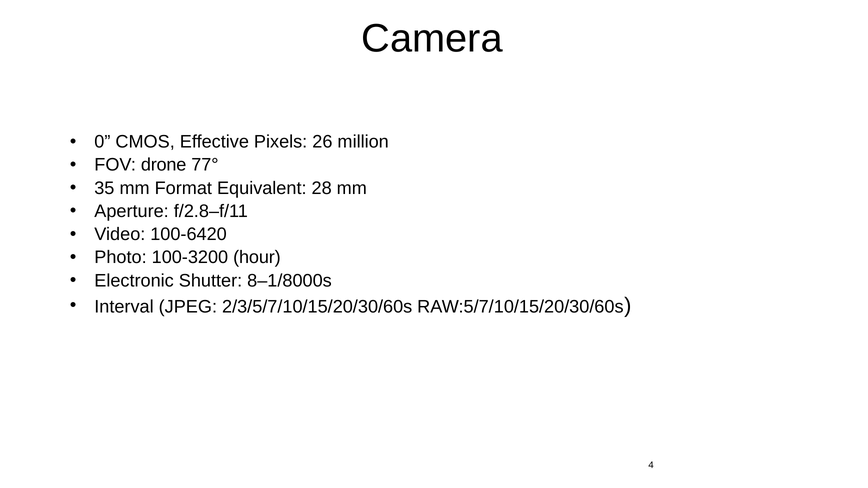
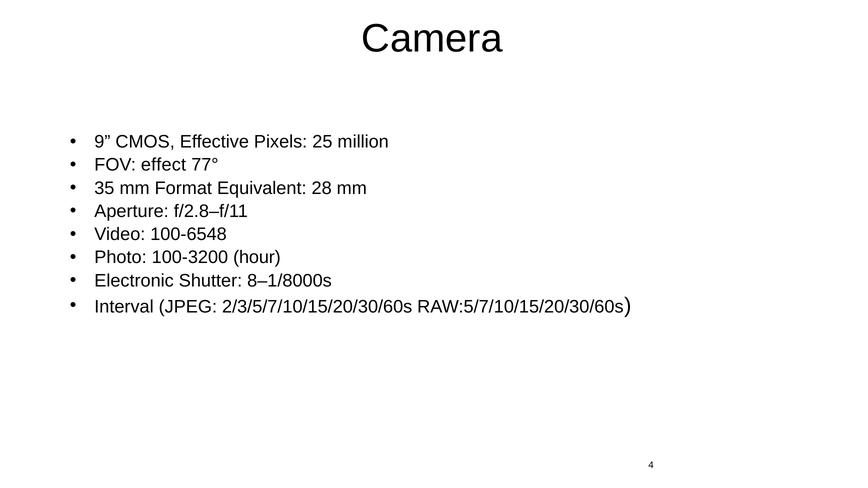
0: 0 -> 9
26: 26 -> 25
drone: drone -> effect
100-6420: 100-6420 -> 100-6548
